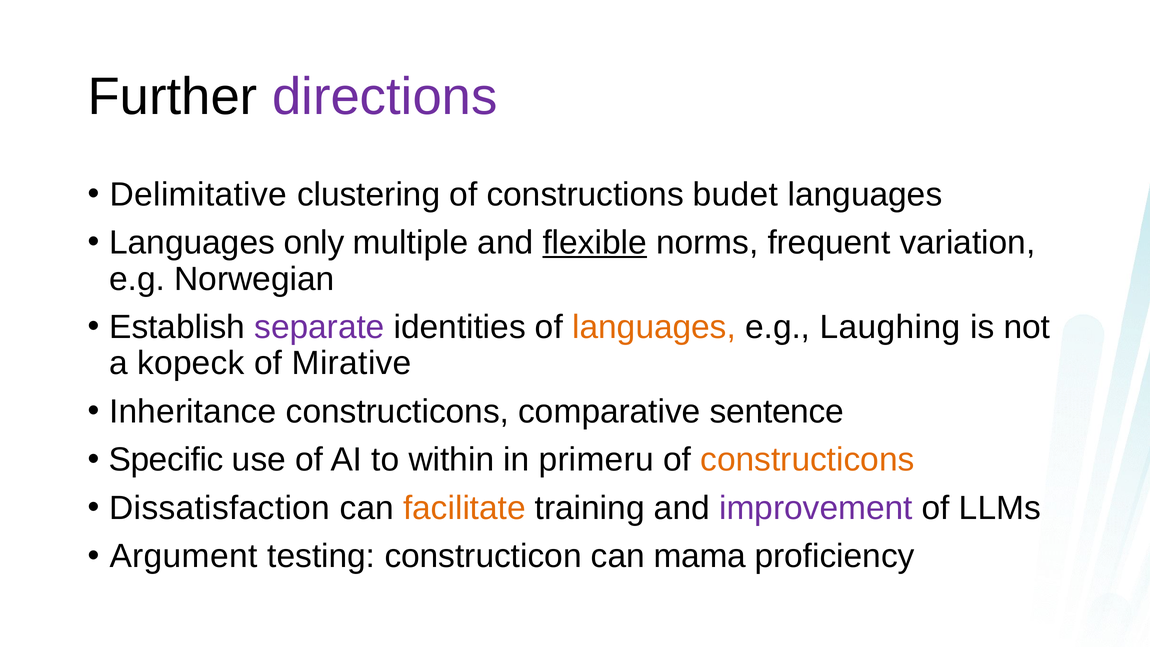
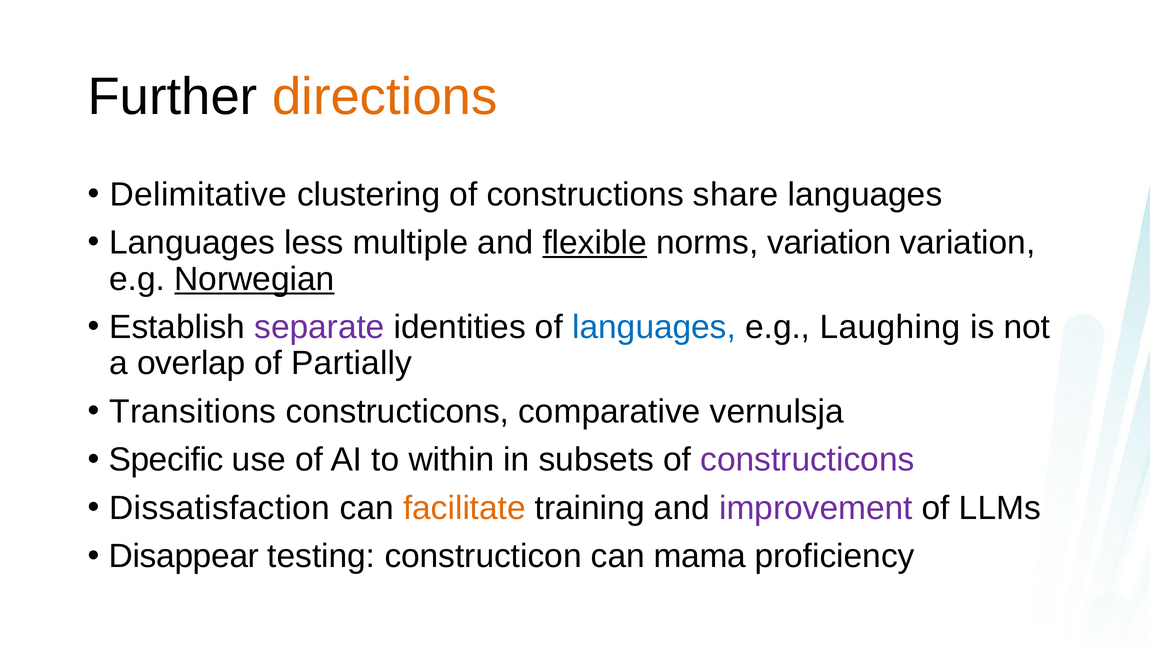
directions colour: purple -> orange
budet: budet -> share
only: only -> less
norms frequent: frequent -> variation
Norwegian underline: none -> present
languages at (654, 327) colour: orange -> blue
kopeck: kopeck -> overlap
Mirative: Mirative -> Partially
Inheritance: Inheritance -> Transitions
sentence: sentence -> vernulsja
primeru: primeru -> subsets
constructicons at (807, 460) colour: orange -> purple
Argument: Argument -> Disappear
